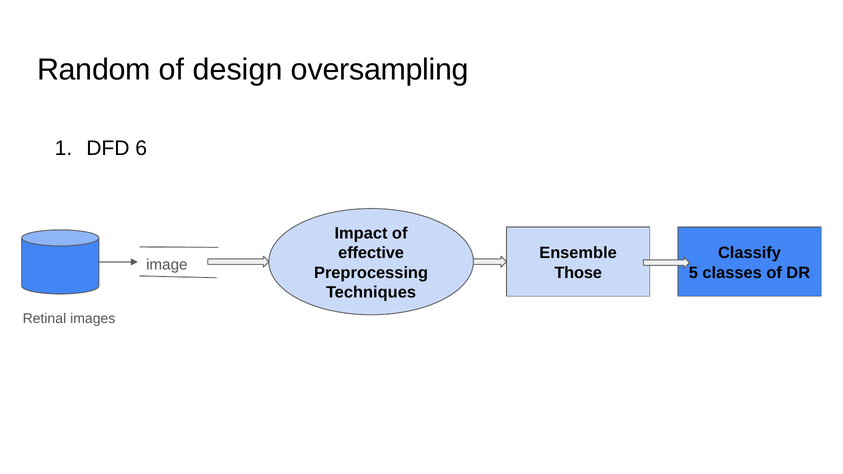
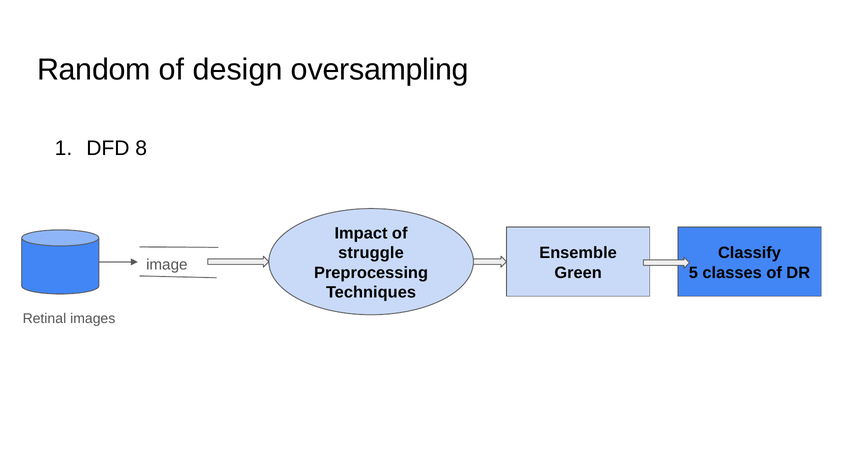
6: 6 -> 8
effective: effective -> struggle
Those: Those -> Green
